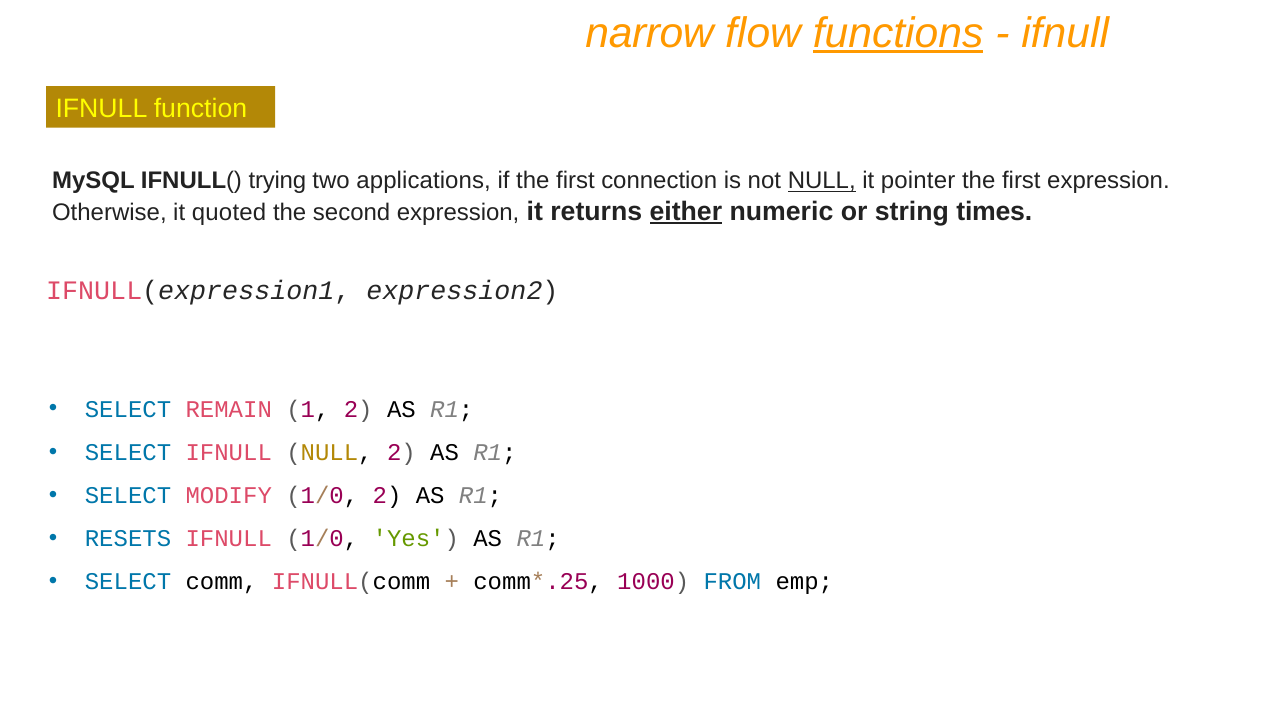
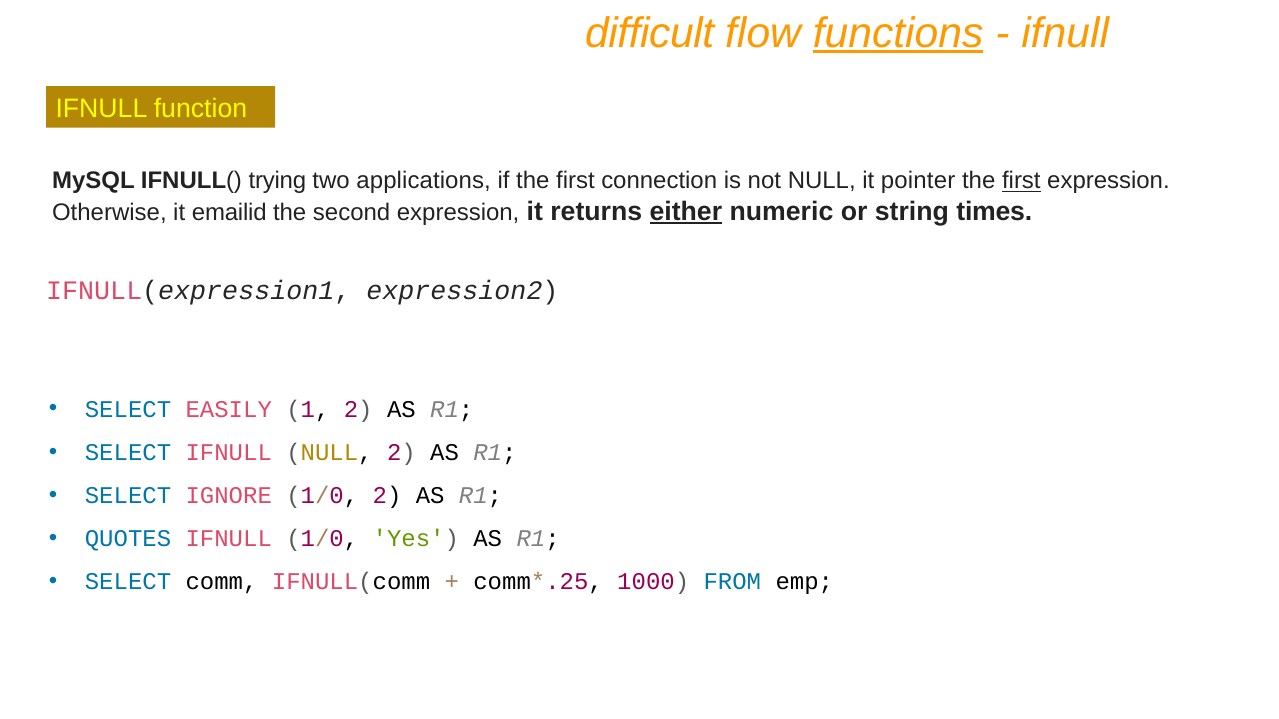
narrow: narrow -> difficult
NULL at (822, 181) underline: present -> none
first at (1021, 181) underline: none -> present
quoted: quoted -> emailid
REMAIN: REMAIN -> EASILY
MODIFY: MODIFY -> IGNORE
RESETS: RESETS -> QUOTES
